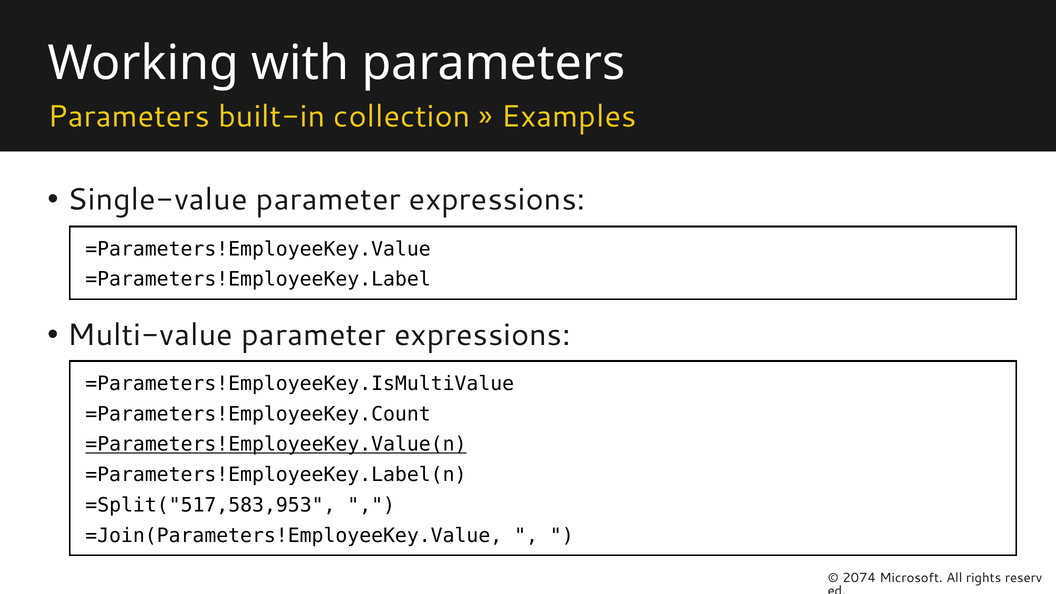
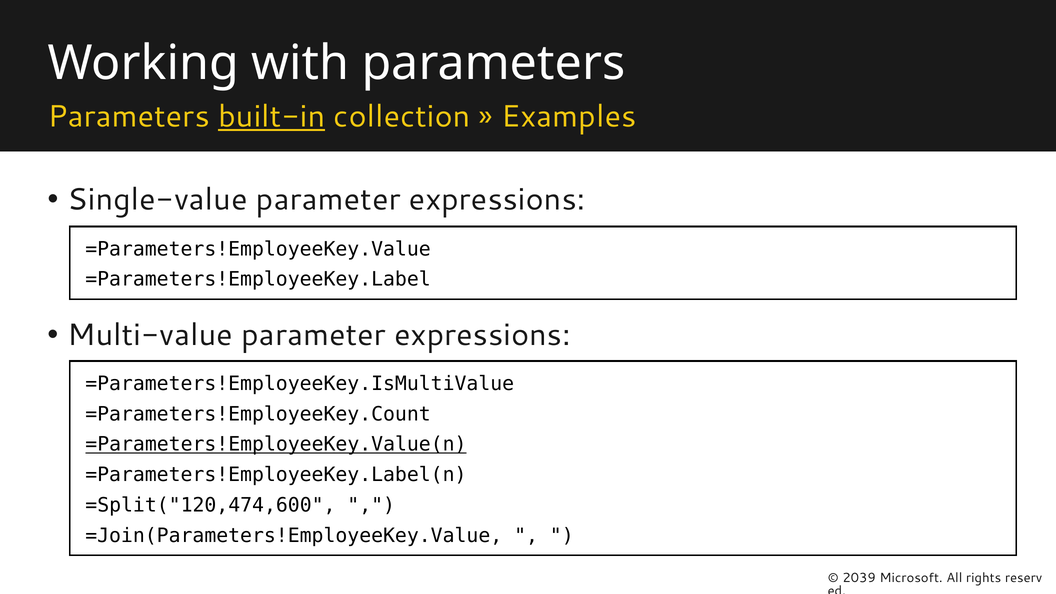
built-in underline: none -> present
=Split("517,583,953: =Split("517,583,953 -> =Split("120,474,600
2074: 2074 -> 2039
